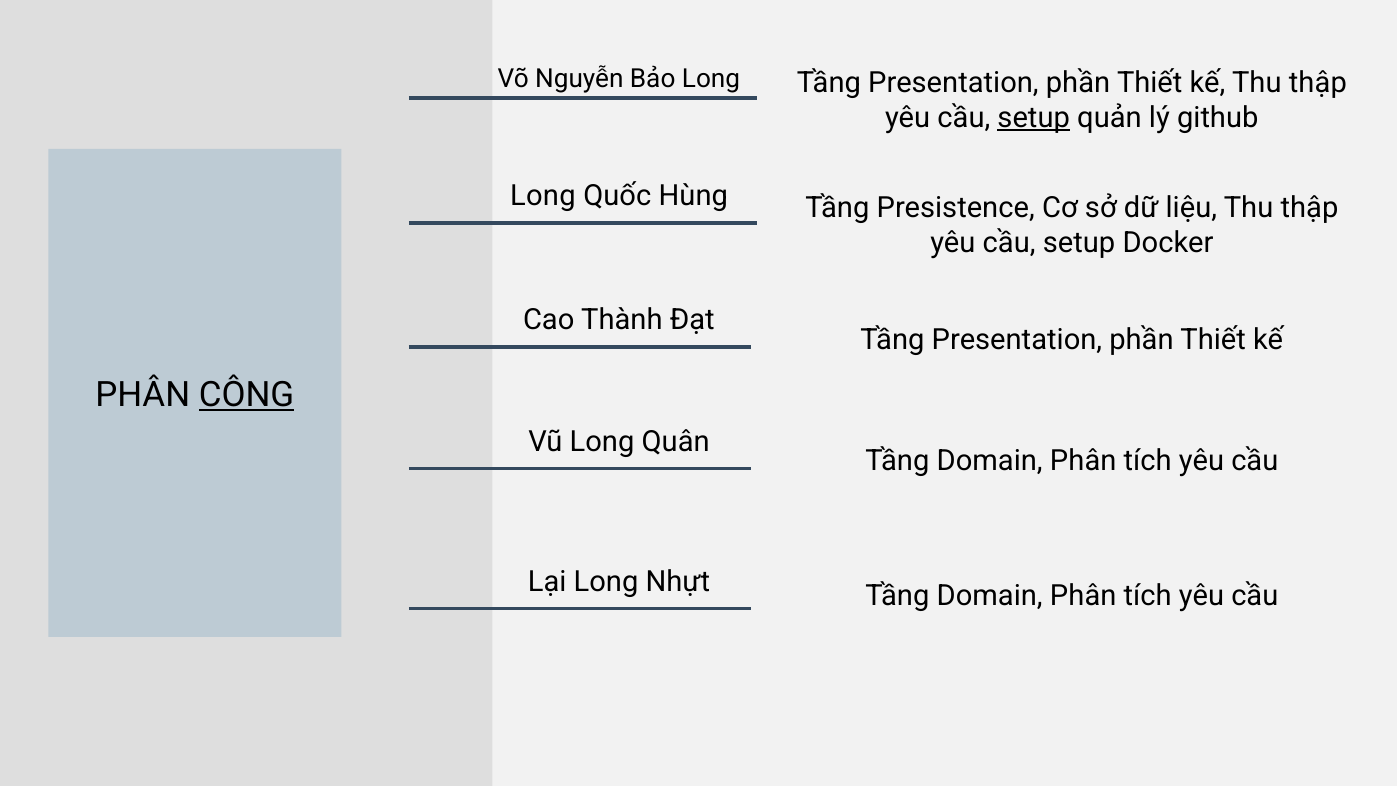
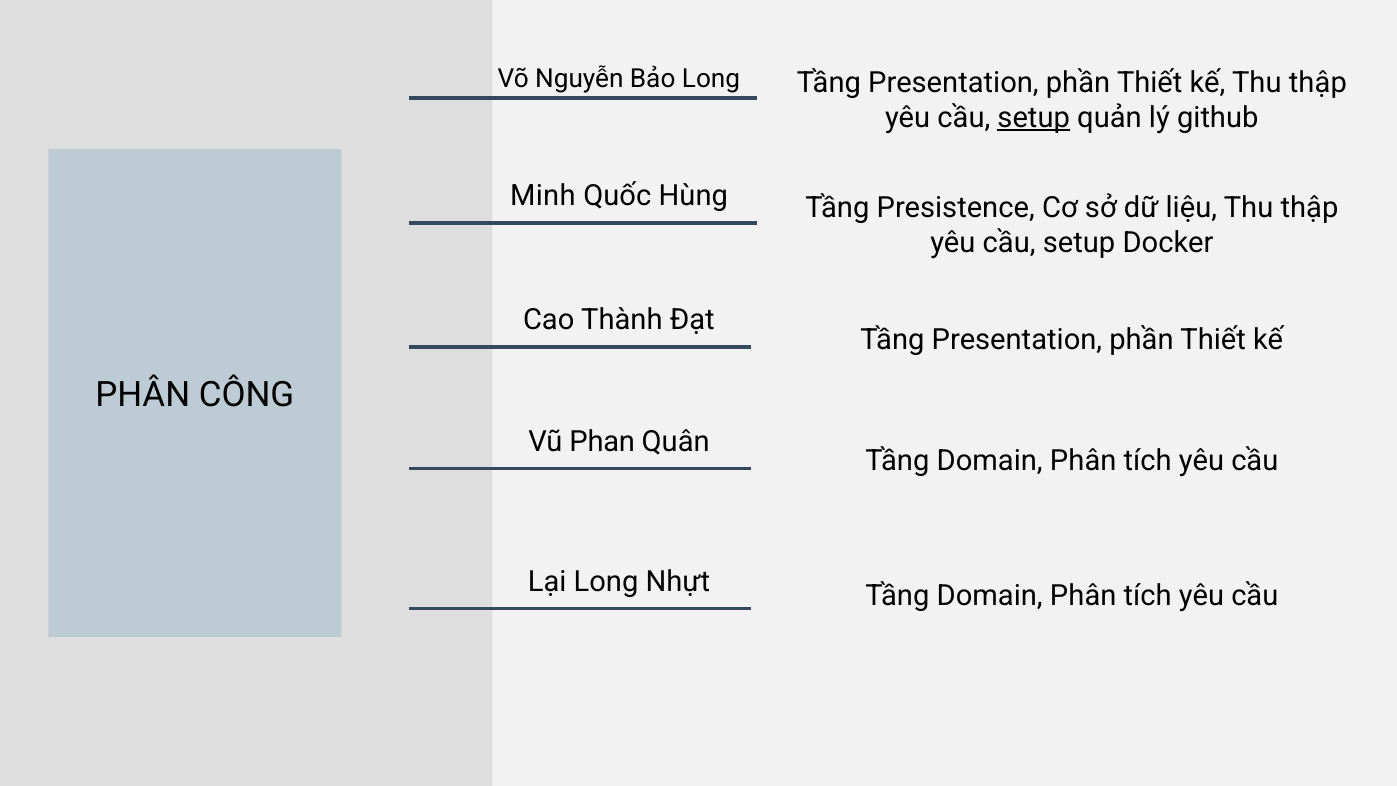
Long at (543, 196): Long -> Minh
CÔNG underline: present -> none
Vũ Long: Long -> Phan
